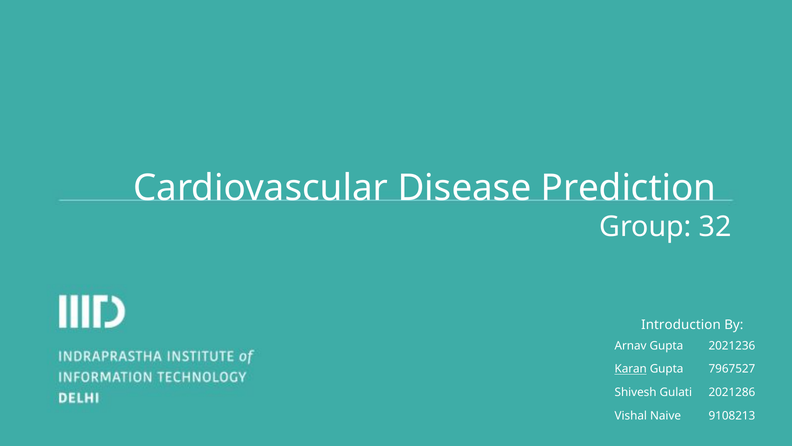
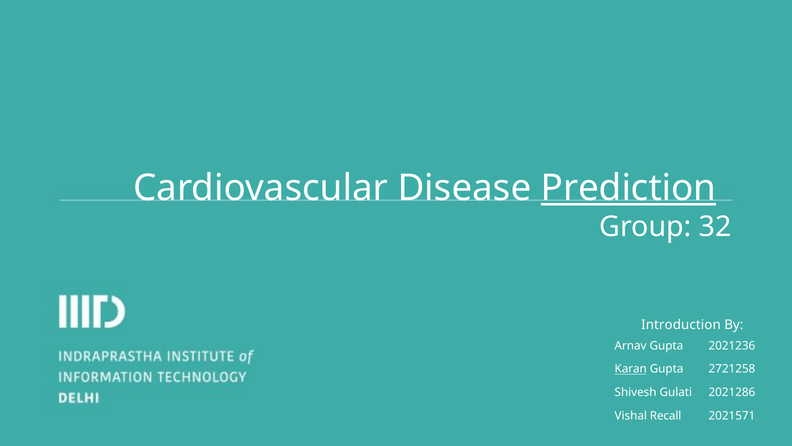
Prediction underline: none -> present
7967527: 7967527 -> 2721258
Naive: Naive -> Recall
9108213: 9108213 -> 2021571
